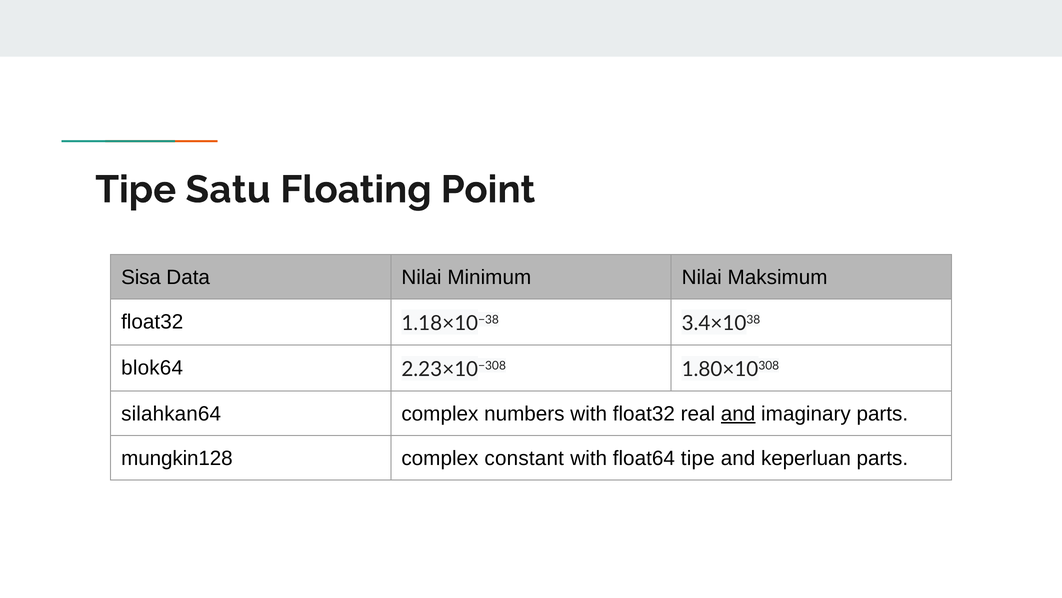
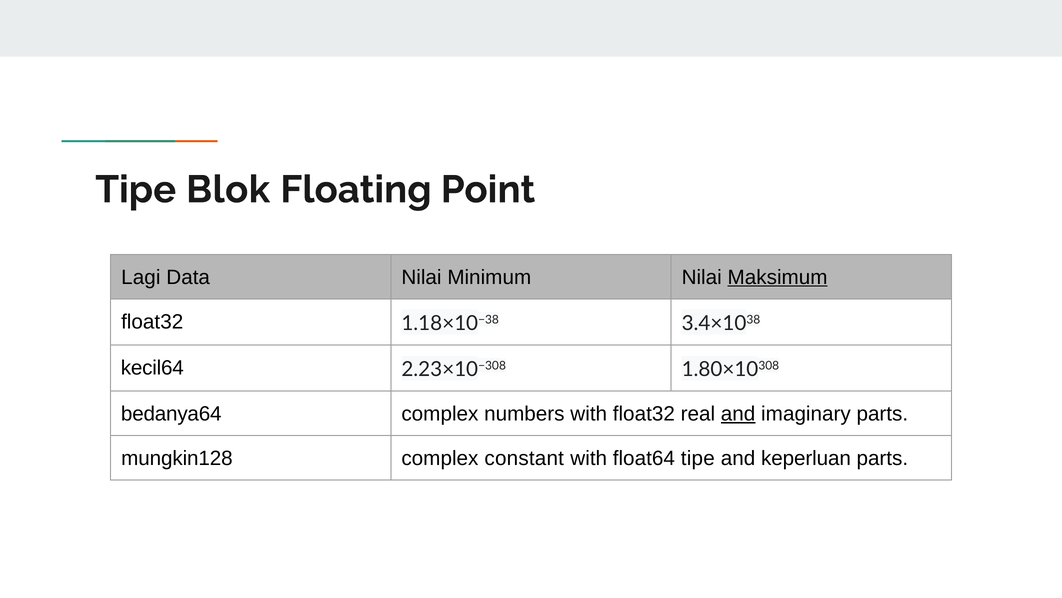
Satu: Satu -> Blok
Sisa: Sisa -> Lagi
Maksimum underline: none -> present
blok64: blok64 -> kecil64
silahkan64: silahkan64 -> bedanya64
